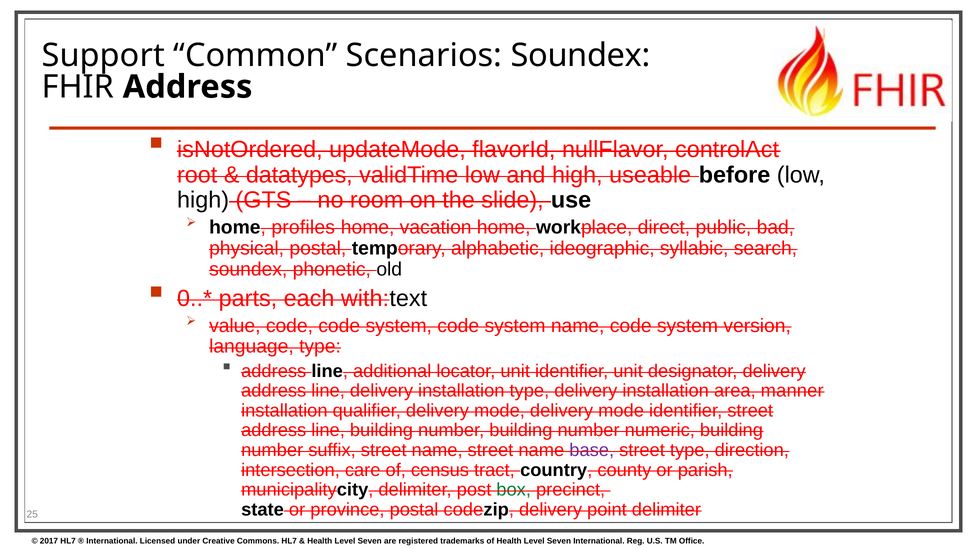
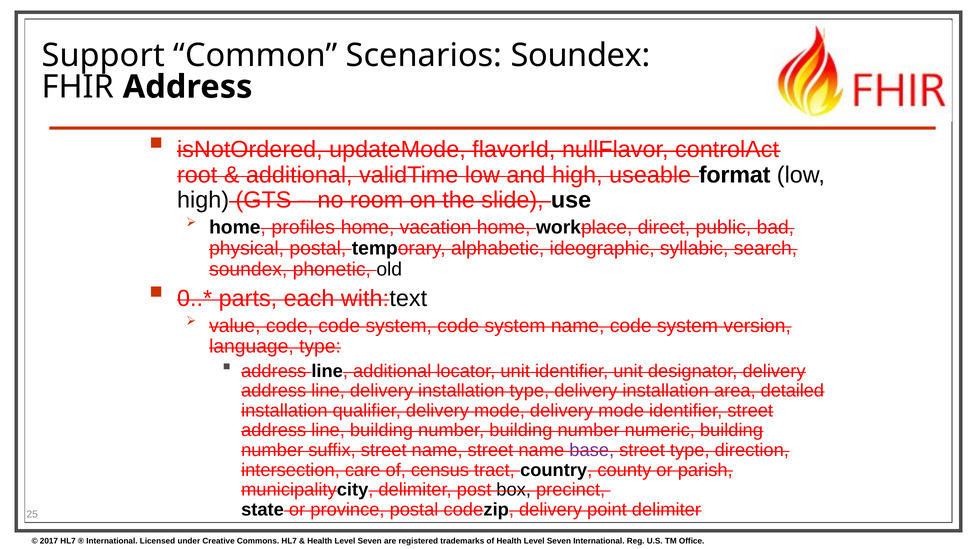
datatypes at (299, 175): datatypes -> additional
before: before -> format
manner: manner -> detailed
box colour: green -> black
